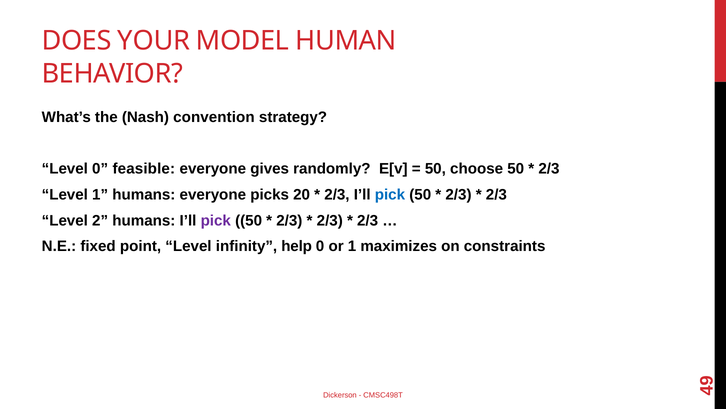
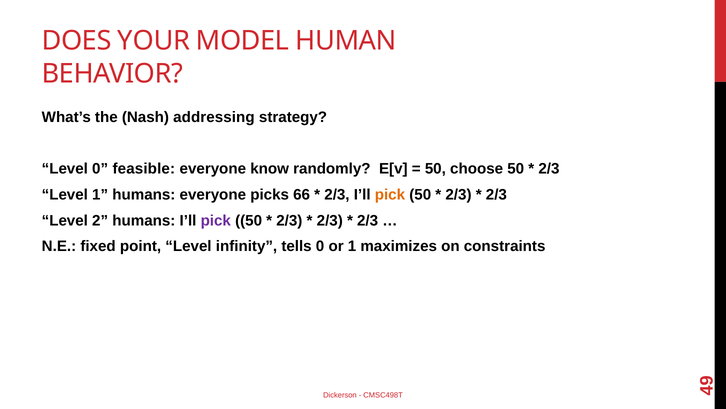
convention: convention -> addressing
gives: gives -> know
20: 20 -> 66
pick at (390, 194) colour: blue -> orange
help: help -> tells
